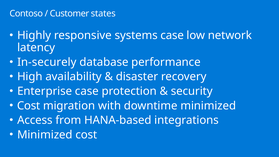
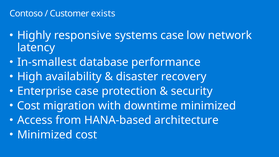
states: states -> exists
In-securely: In-securely -> In-smallest
integrations: integrations -> architecture
